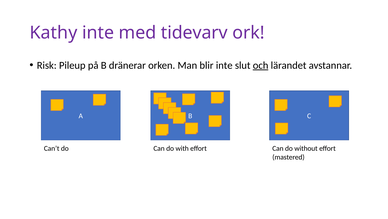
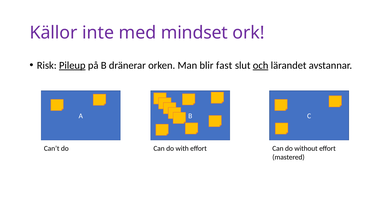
Kathy: Kathy -> Källor
tidevarv: tidevarv -> mindset
Pileup underline: none -> present
blir inte: inte -> fast
